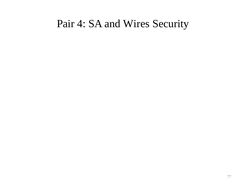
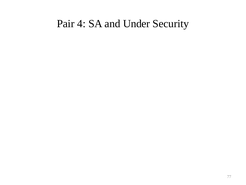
Wires: Wires -> Under
